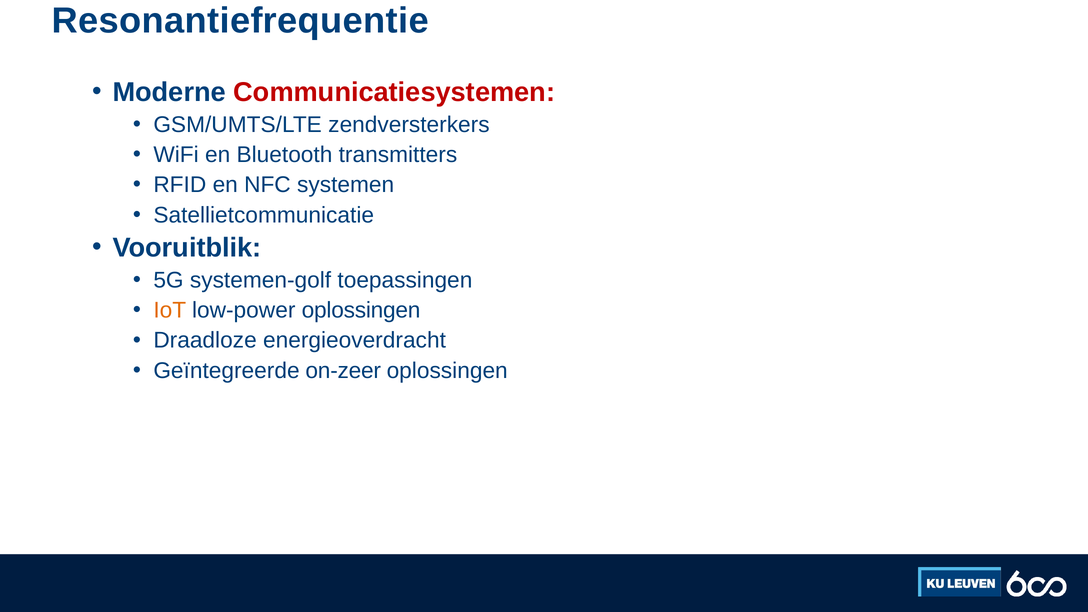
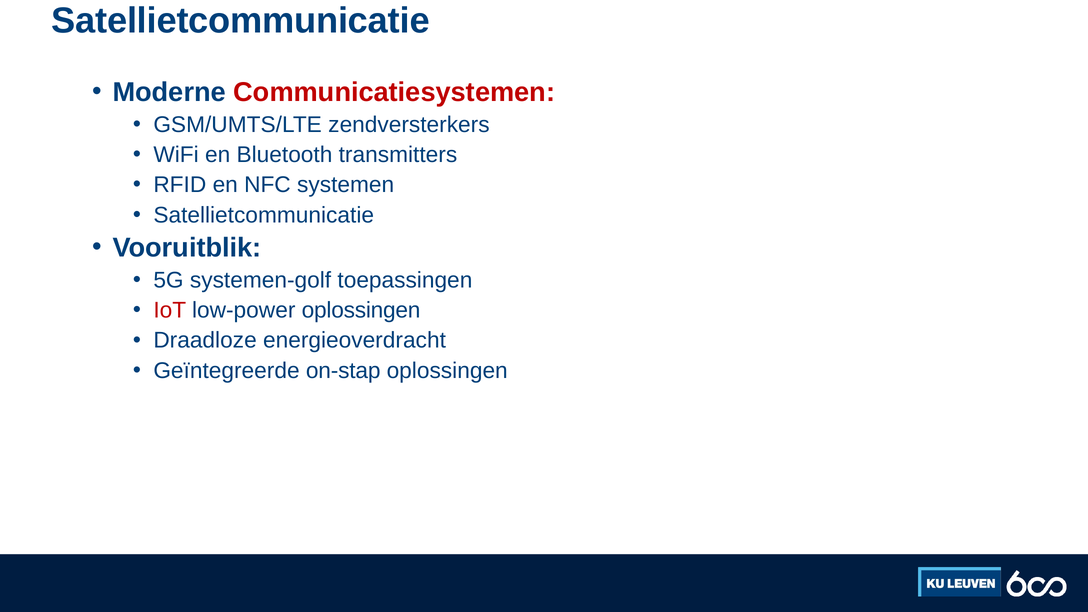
Resonantiefrequentie at (240, 21): Resonantiefrequentie -> Satellietcommunicatie
IoT colour: orange -> red
on-zeer: on-zeer -> on-stap
